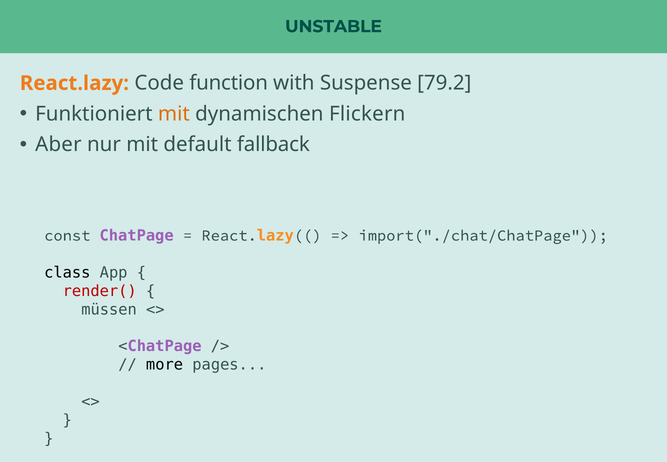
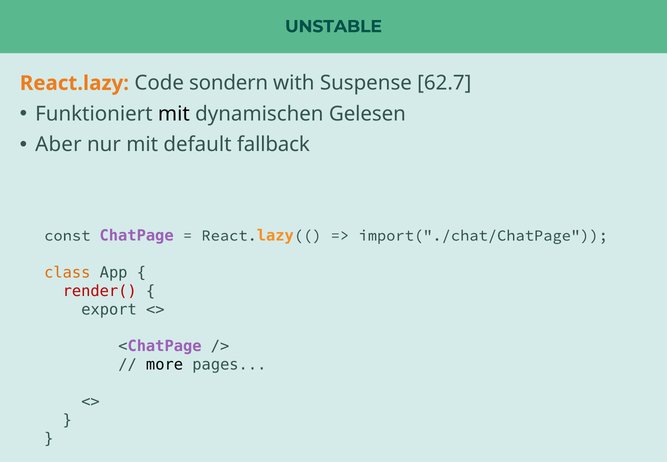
function: function -> sondern
79.2: 79.2 -> 62.7
mit at (174, 114) colour: orange -> black
Flickern: Flickern -> Gelesen
class colour: black -> orange
müssen: müssen -> export
